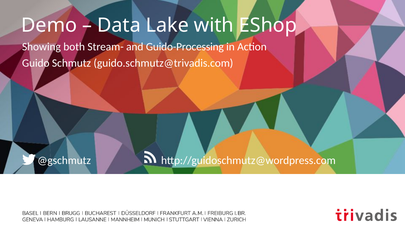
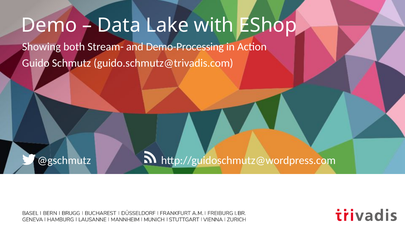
Guido-Processing: Guido-Processing -> Demo-Processing
